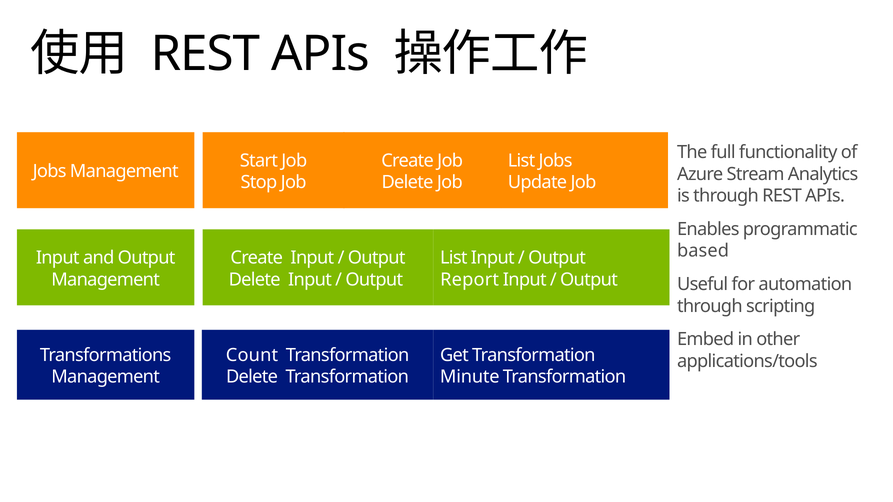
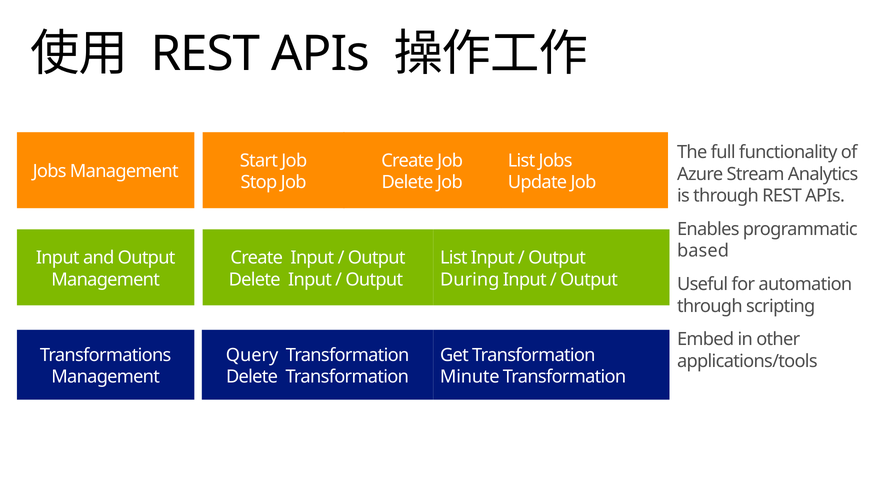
Report: Report -> During
Count: Count -> Query
